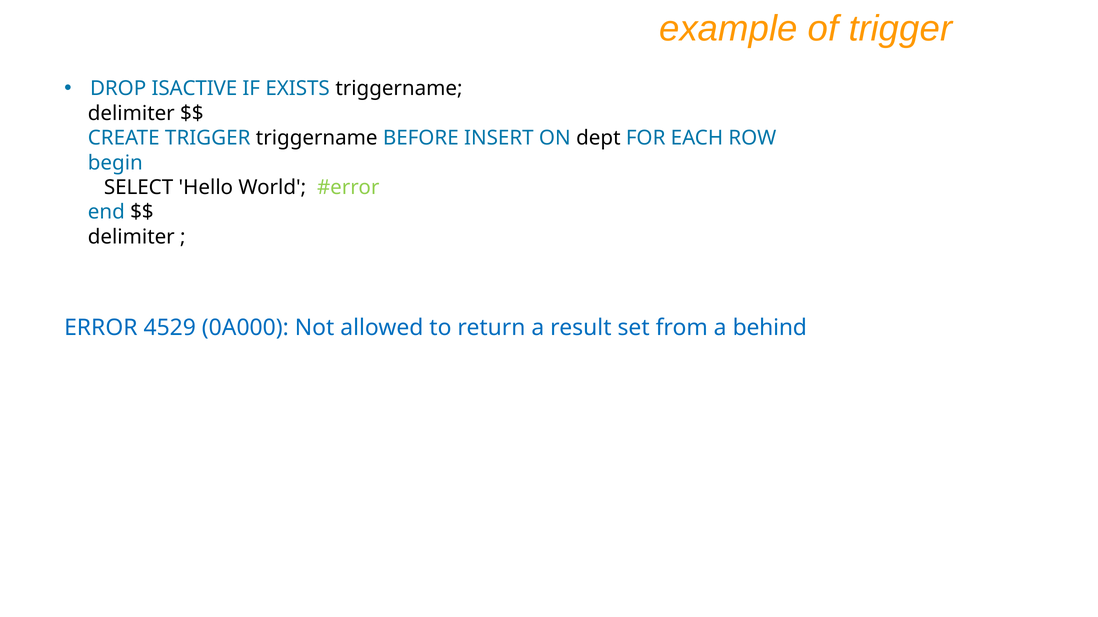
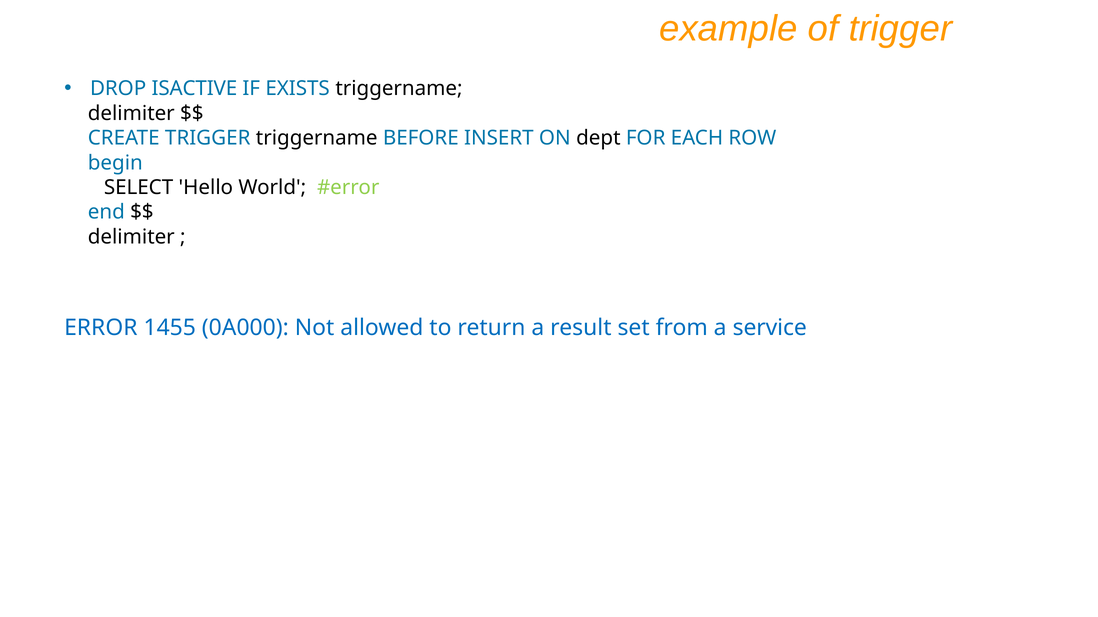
4529: 4529 -> 1455
behind: behind -> service
